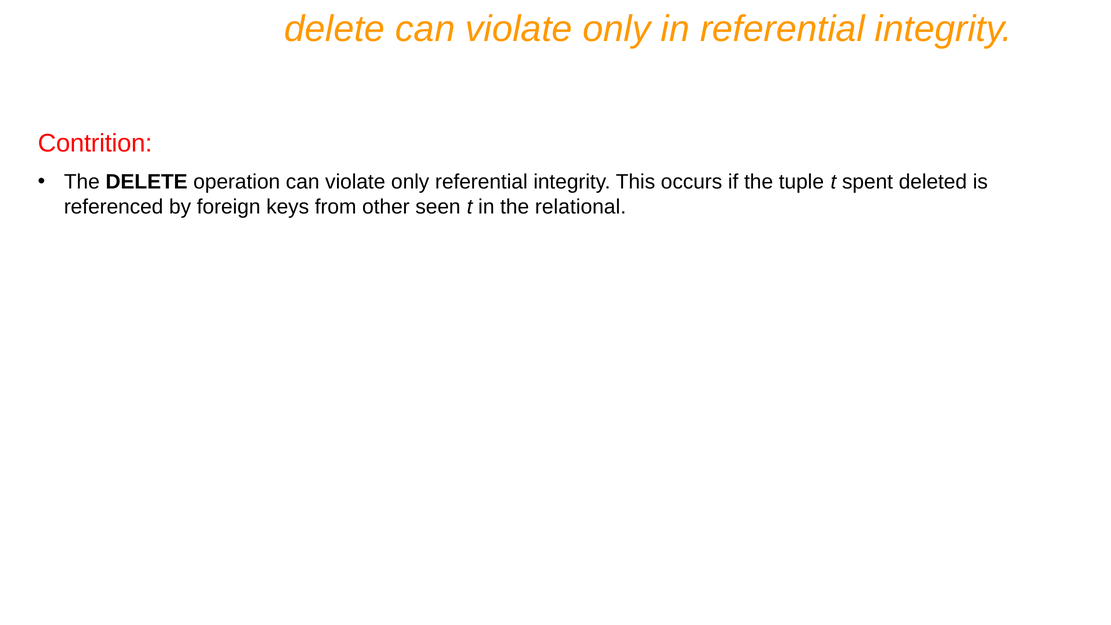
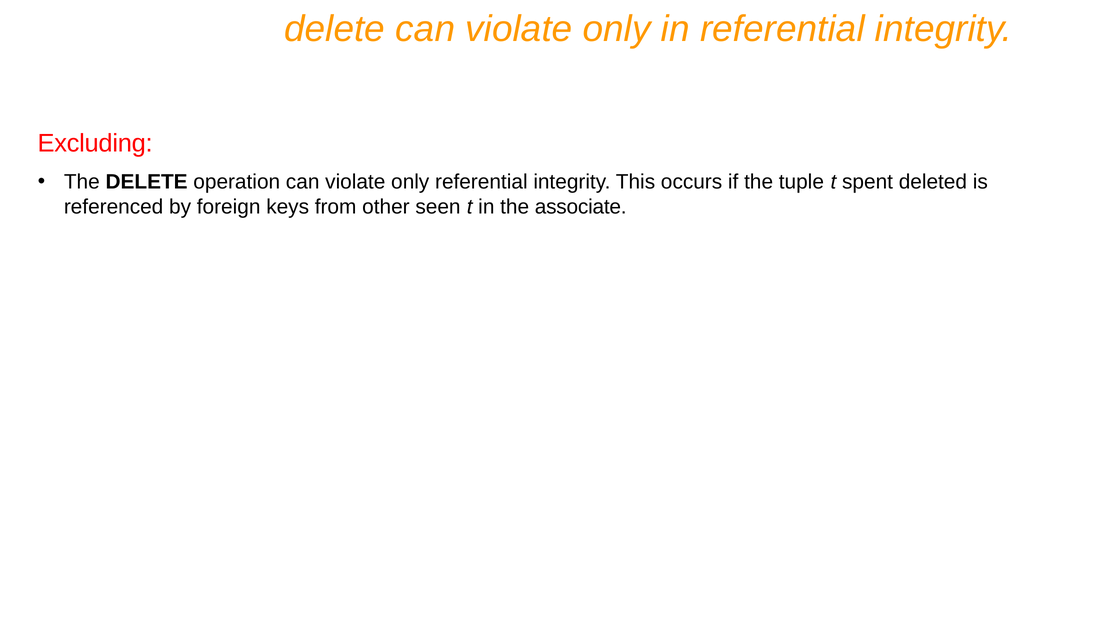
Contrition: Contrition -> Excluding
relational: relational -> associate
